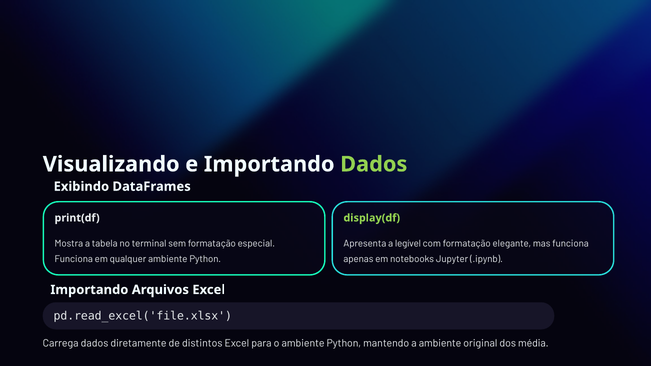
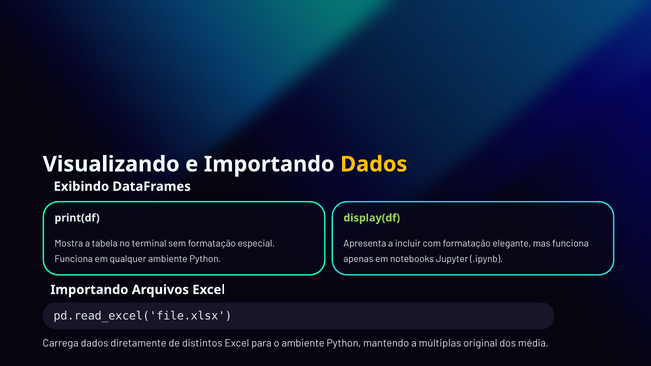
Dados at (374, 164) colour: light green -> yellow
legível: legível -> incluir
a ambiente: ambiente -> múltiplas
